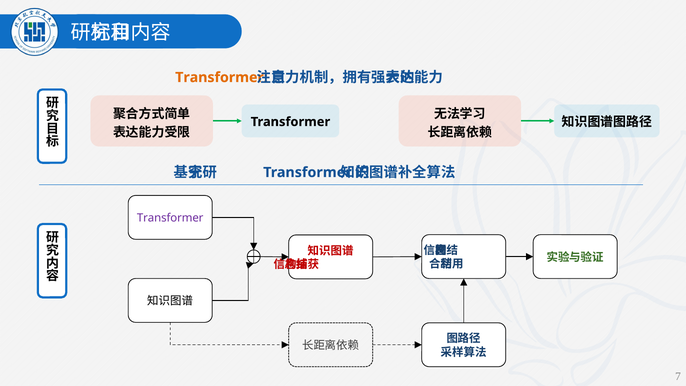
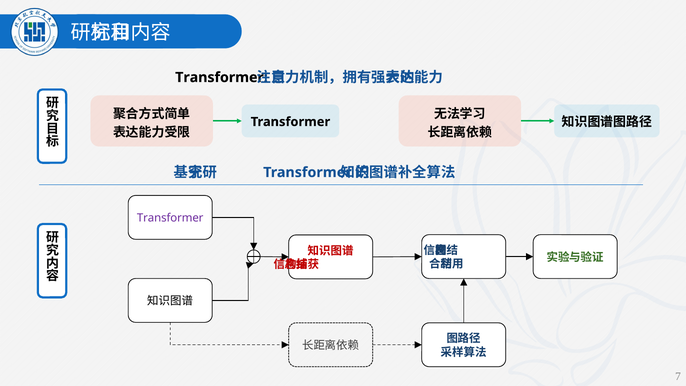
Transformer at (221, 77) colour: orange -> black
